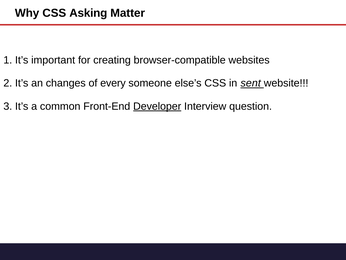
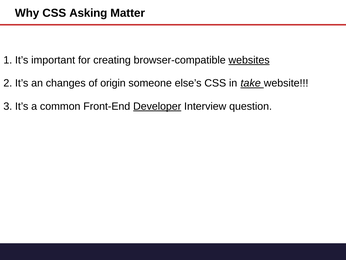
websites underline: none -> present
every: every -> origin
sent: sent -> take
